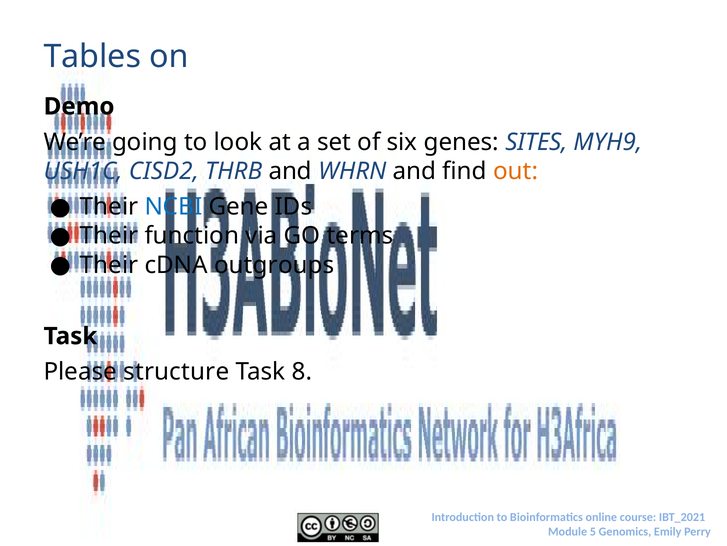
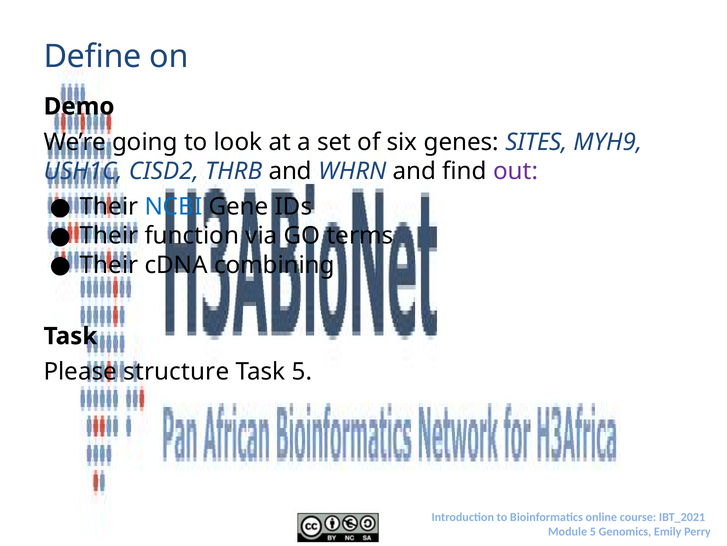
Tables: Tables -> Define
out colour: orange -> purple
outgroups: outgroups -> combining
Task 8: 8 -> 5
